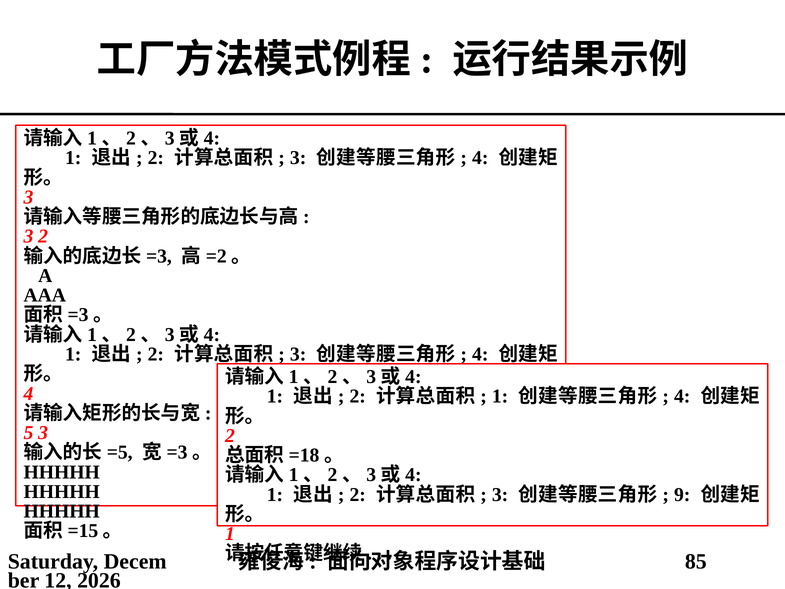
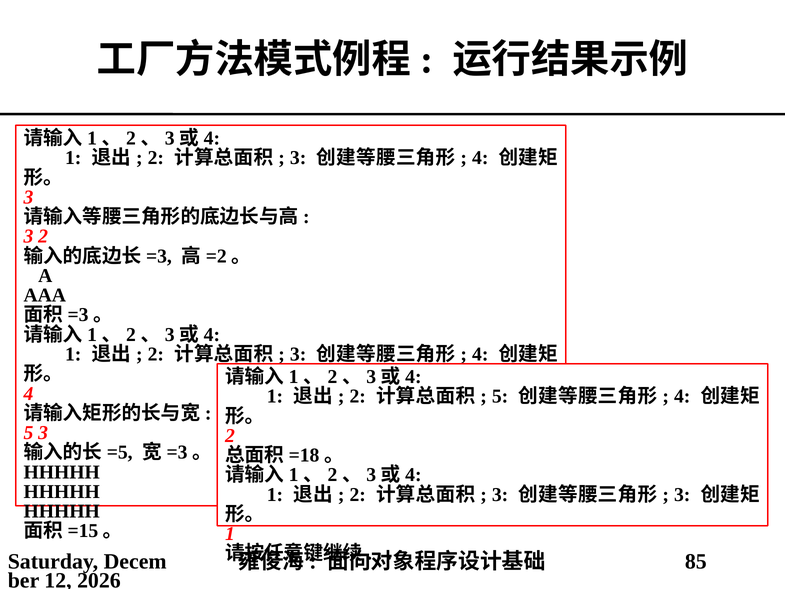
1 at (500, 396): 1 -> 5
9 at (682, 494): 9 -> 3
